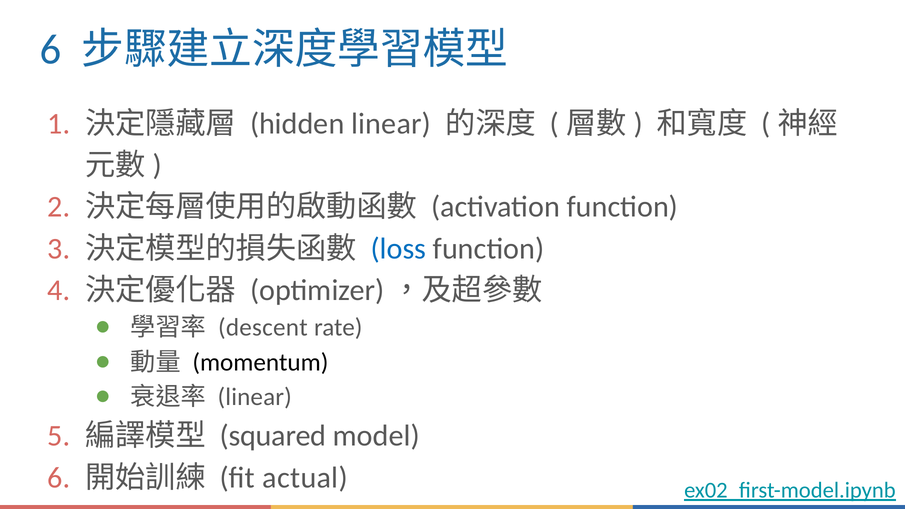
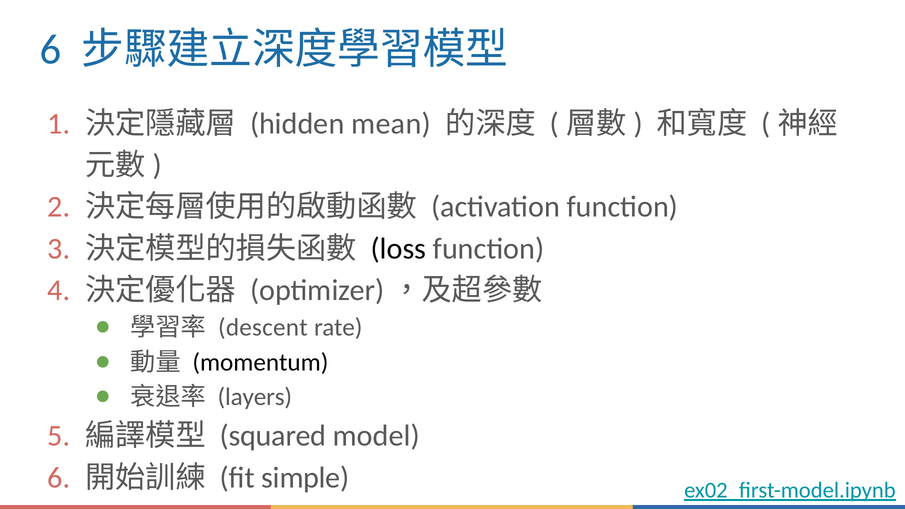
hidden linear: linear -> mean
loss colour: blue -> black
linear at (255, 397): linear -> layers
actual: actual -> simple
